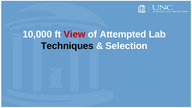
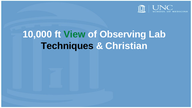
View colour: red -> green
Attempted: Attempted -> Observing
Selection: Selection -> Christian
